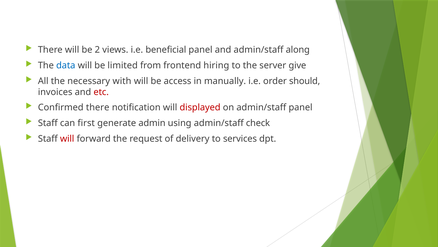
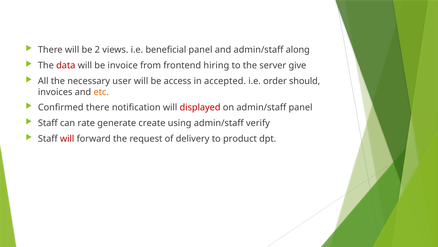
data colour: blue -> red
limited: limited -> invoice
with: with -> user
manually: manually -> accepted
etc colour: red -> orange
first: first -> rate
admin: admin -> create
check: check -> verify
services: services -> product
